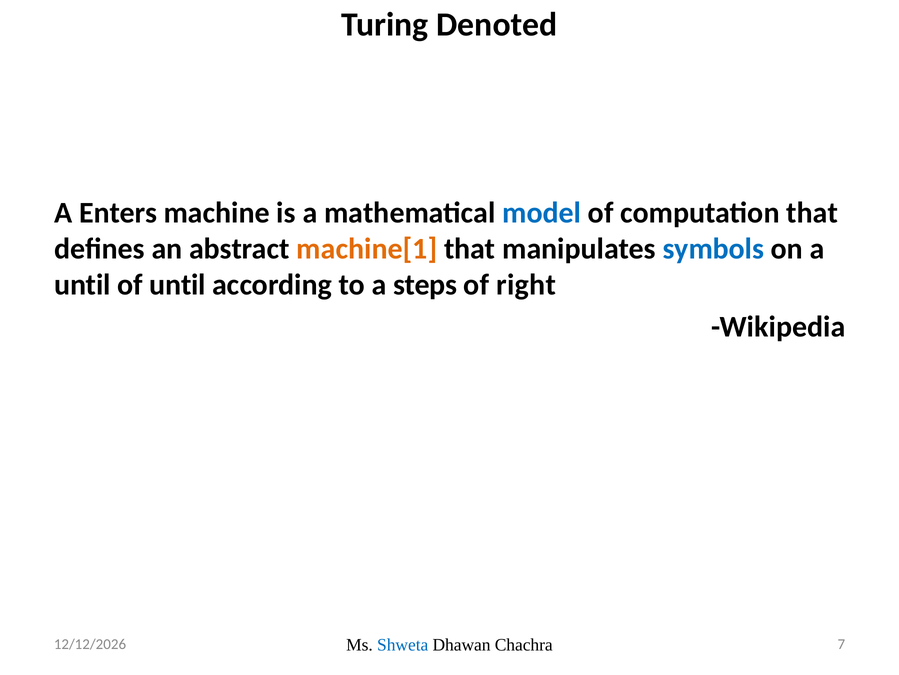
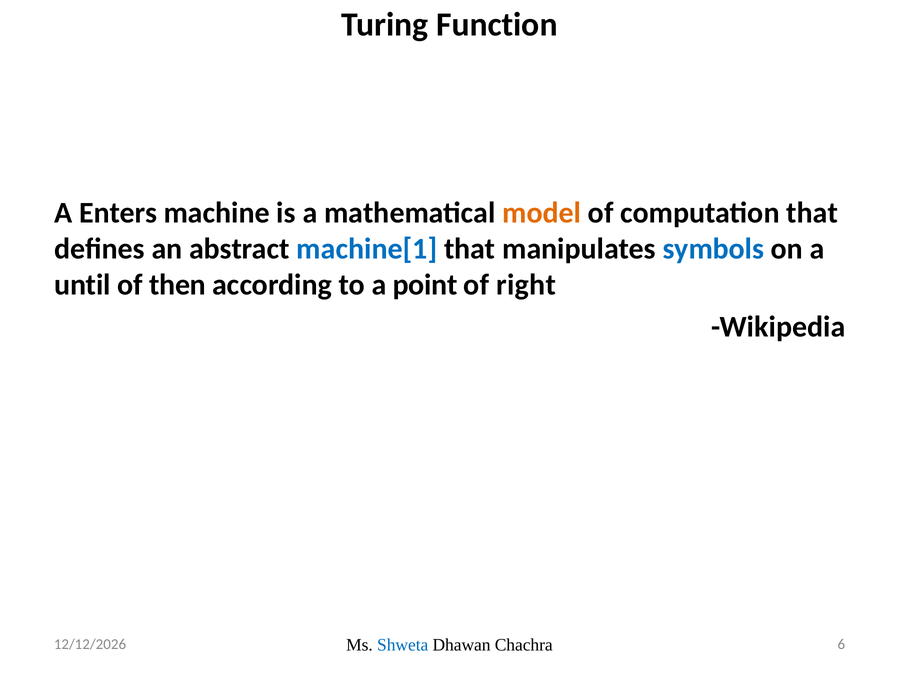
Denoted: Denoted -> Function
model colour: blue -> orange
machine[1 colour: orange -> blue
of until: until -> then
steps: steps -> point
7: 7 -> 6
